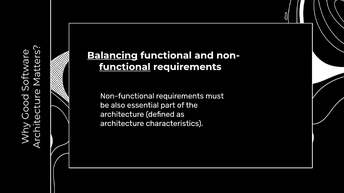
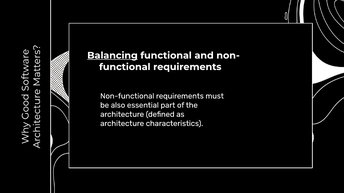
functional at (125, 67) underline: present -> none
